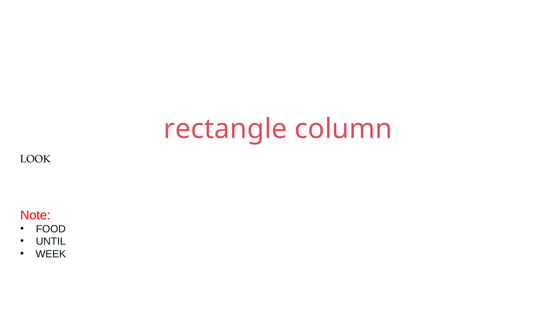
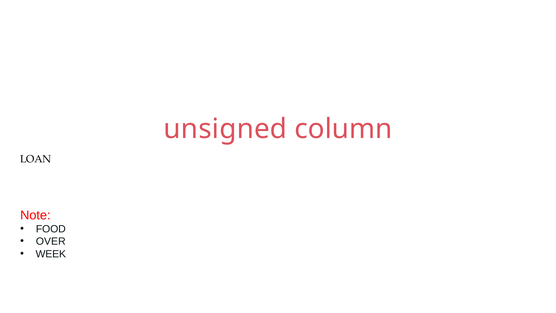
rectangle: rectangle -> unsigned
LOOK: LOOK -> LOAN
UNTIL: UNTIL -> OVER
